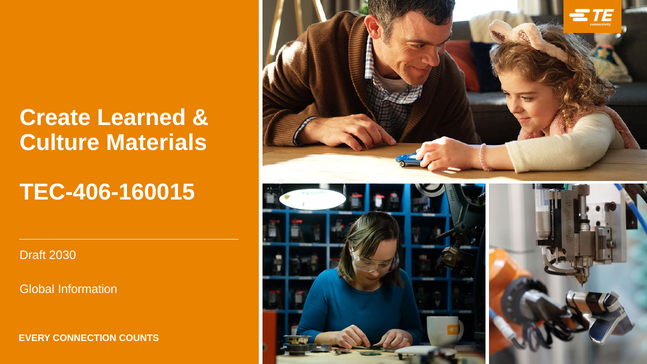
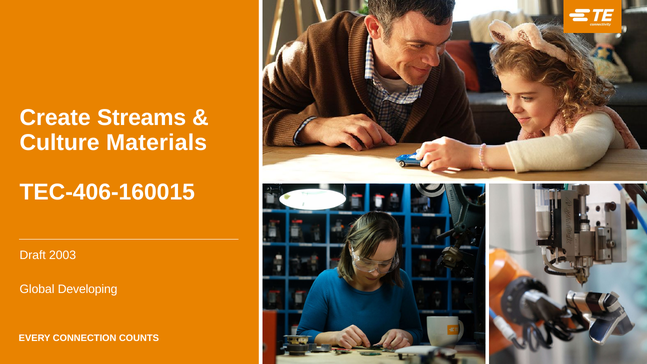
Learned: Learned -> Streams
2030: 2030 -> 2003
Information: Information -> Developing
